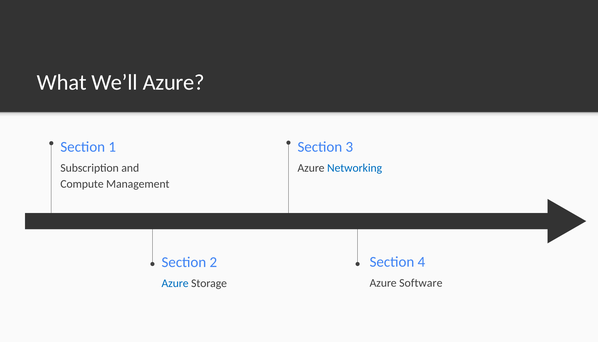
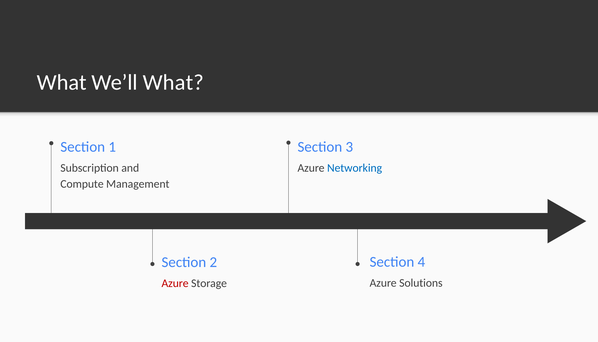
We’ll Azure: Azure -> What
Software: Software -> Solutions
Azure at (175, 284) colour: blue -> red
